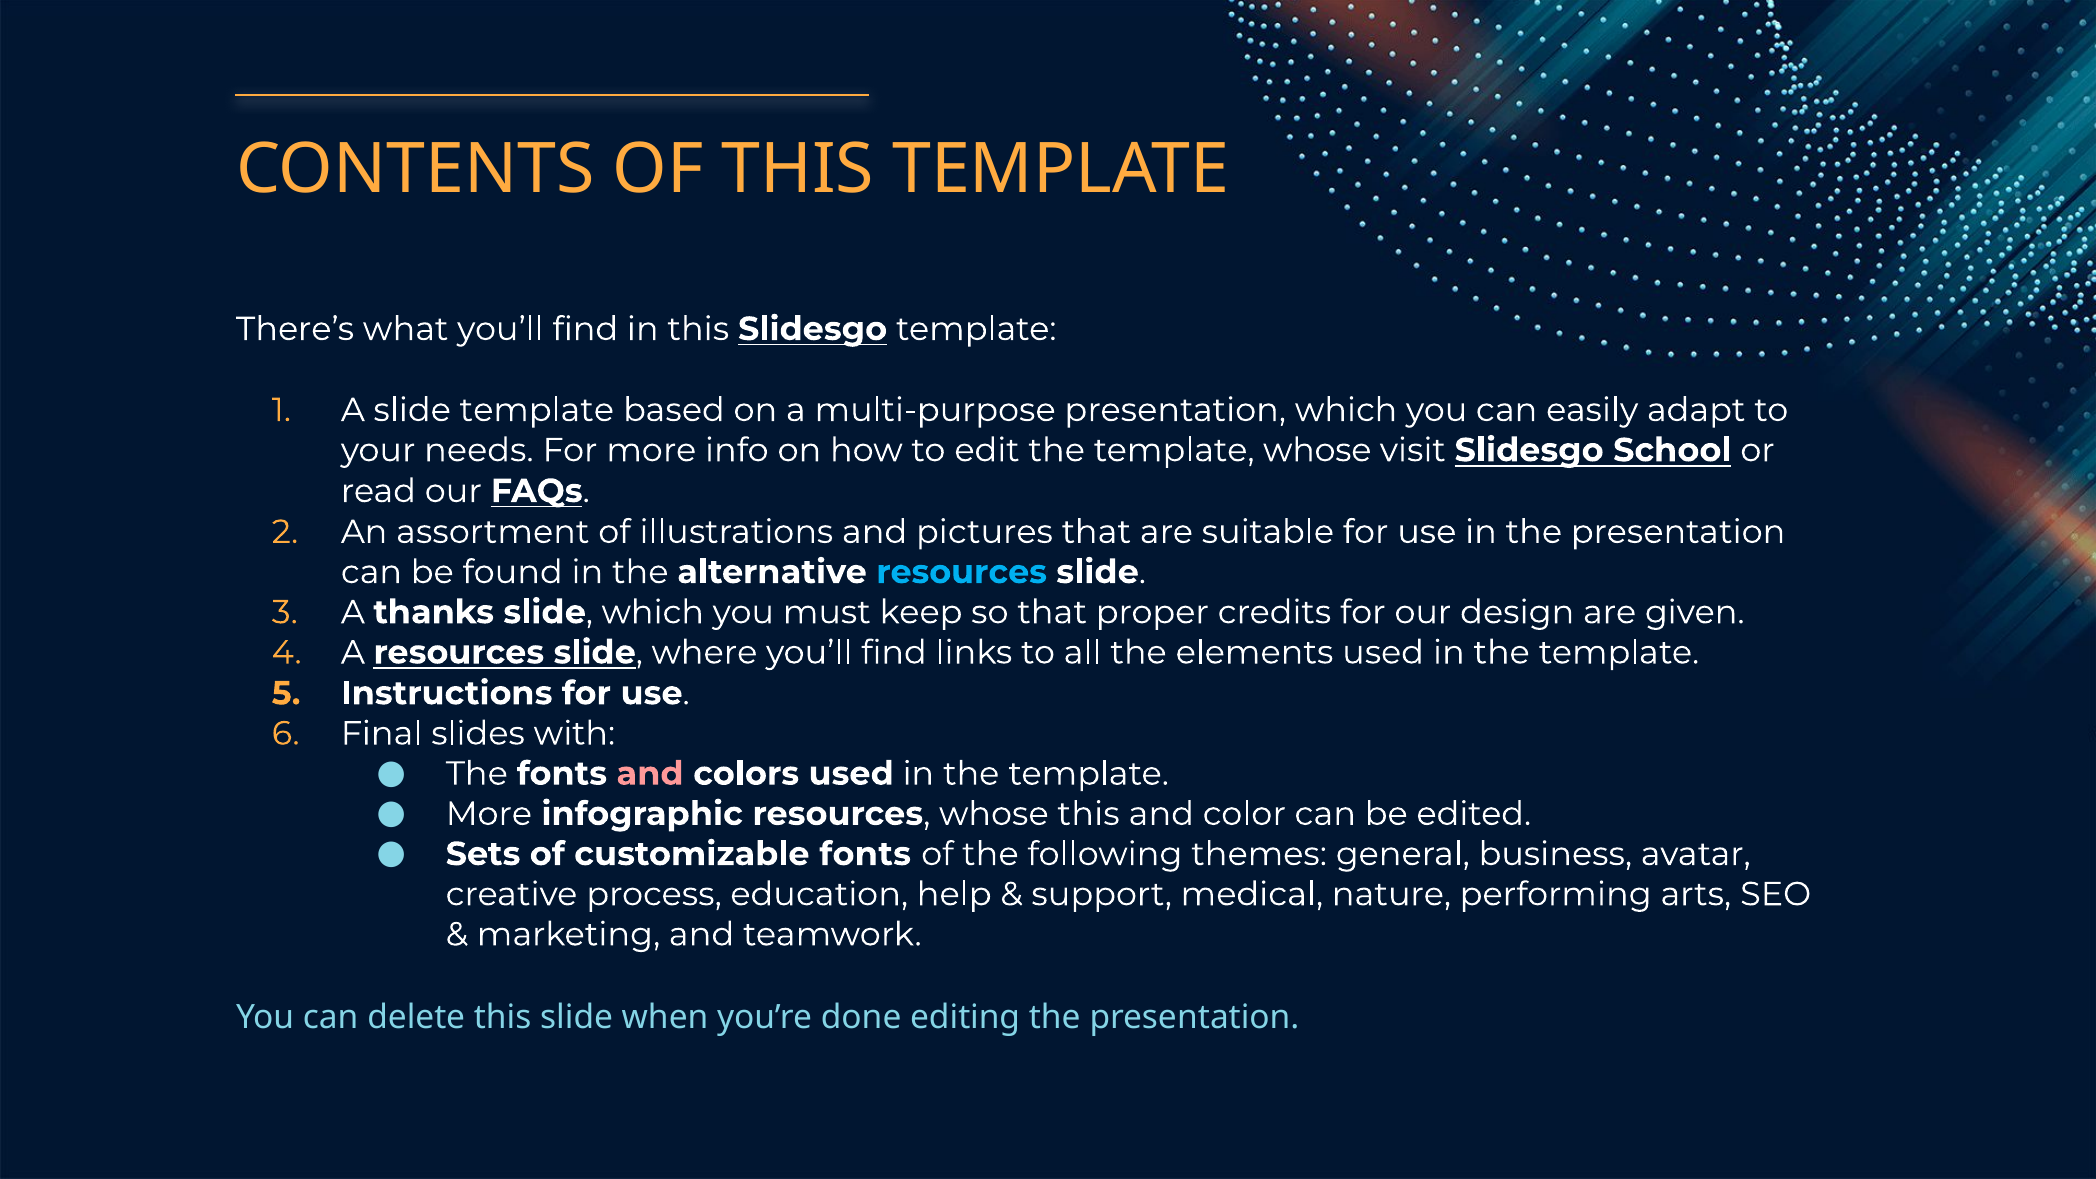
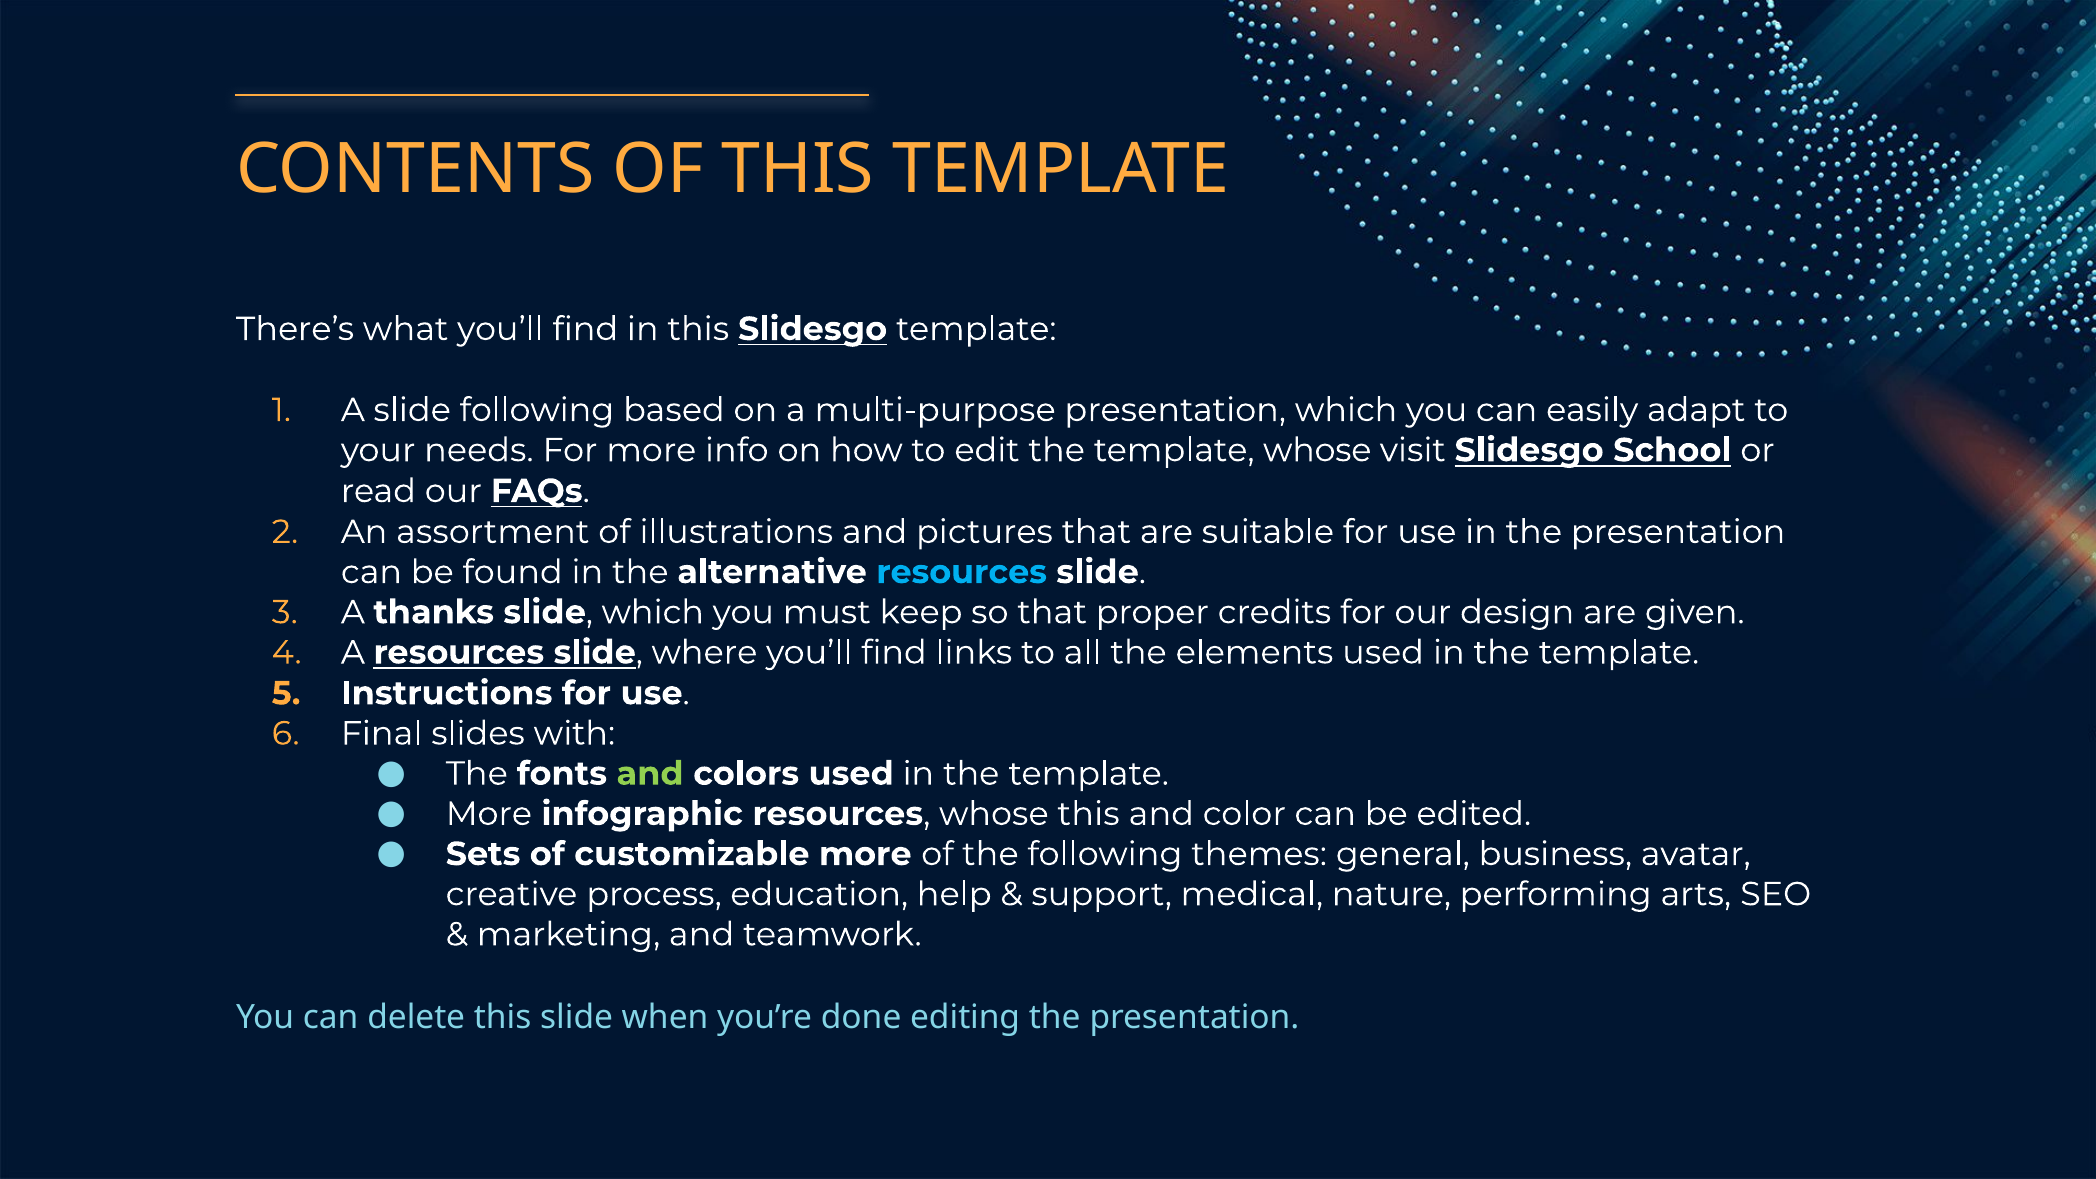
slide template: template -> following
and at (650, 774) colour: pink -> light green
customizable fonts: fonts -> more
